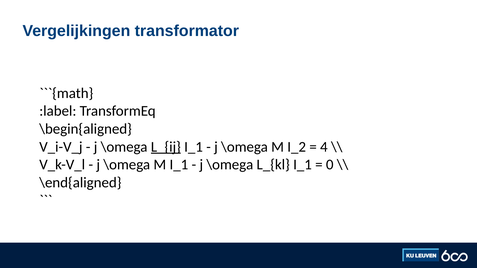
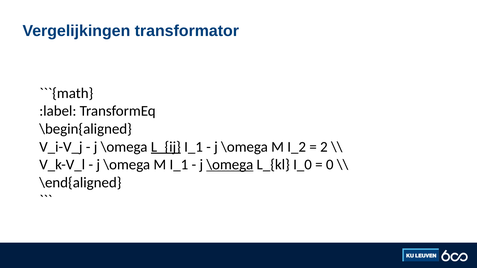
4: 4 -> 2
\omega at (230, 165) underline: none -> present
L_{kl I_1: I_1 -> I_0
